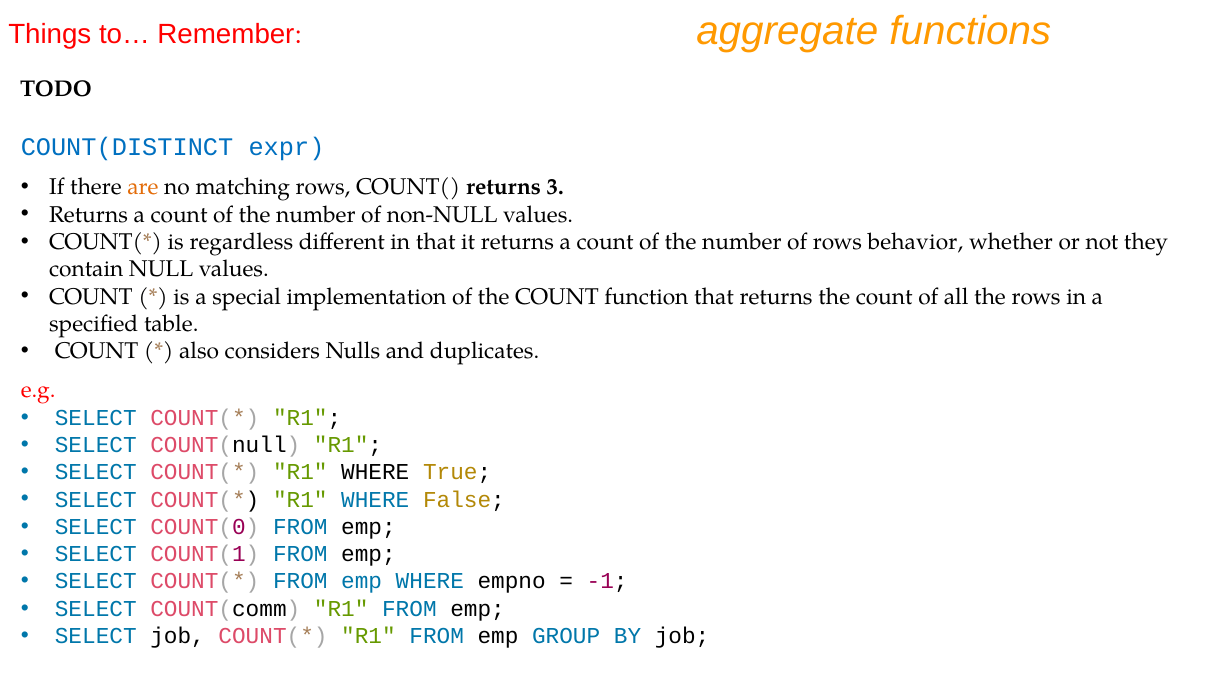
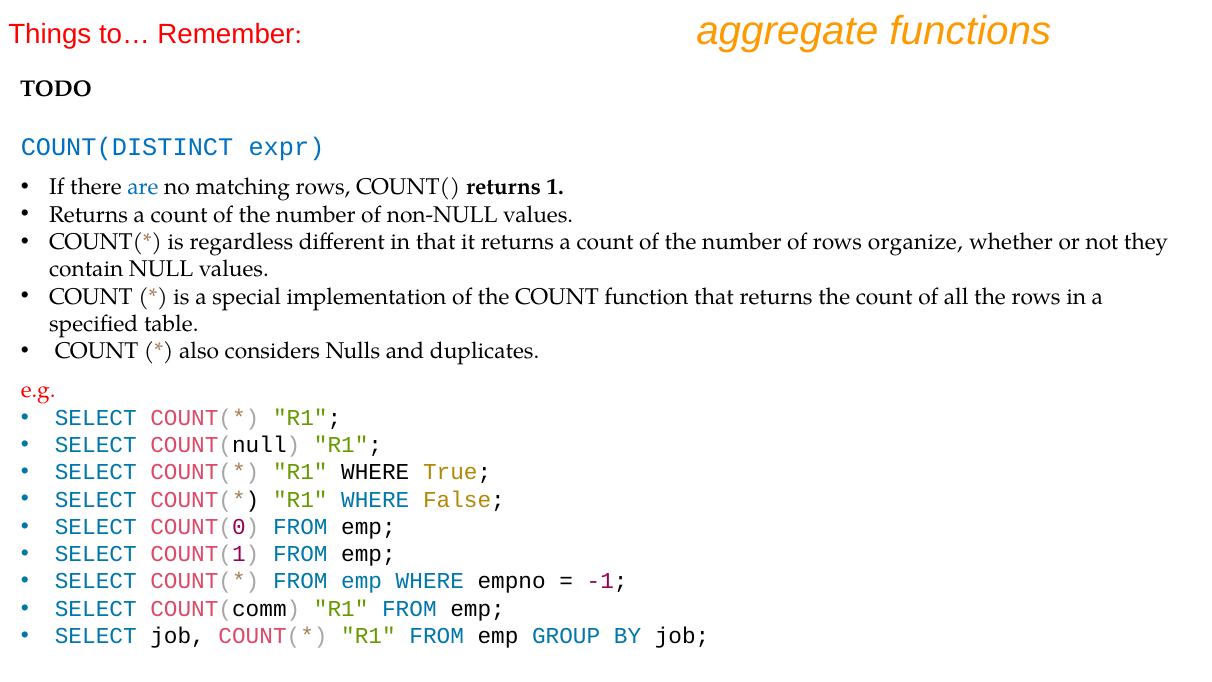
are colour: orange -> blue
3: 3 -> 1
behavior: behavior -> organize
